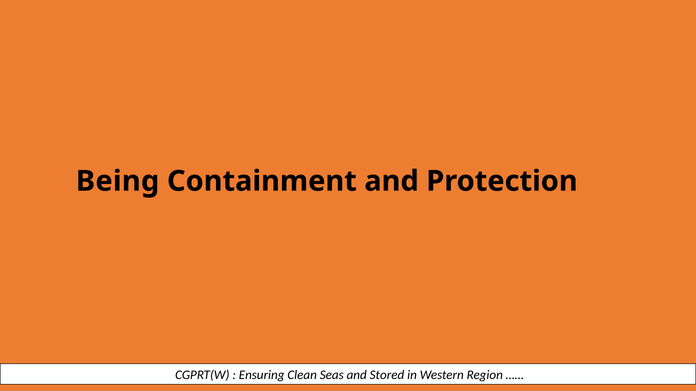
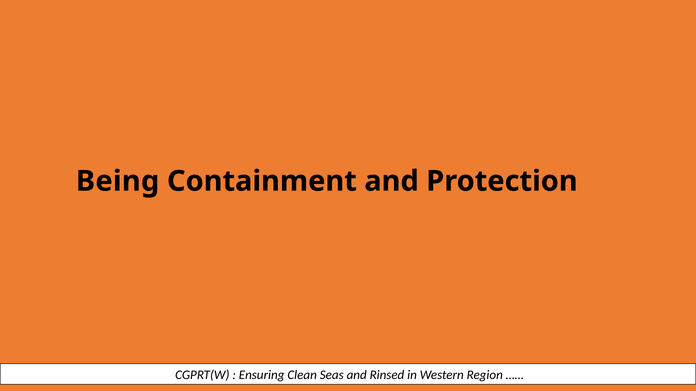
Stored: Stored -> Rinsed
